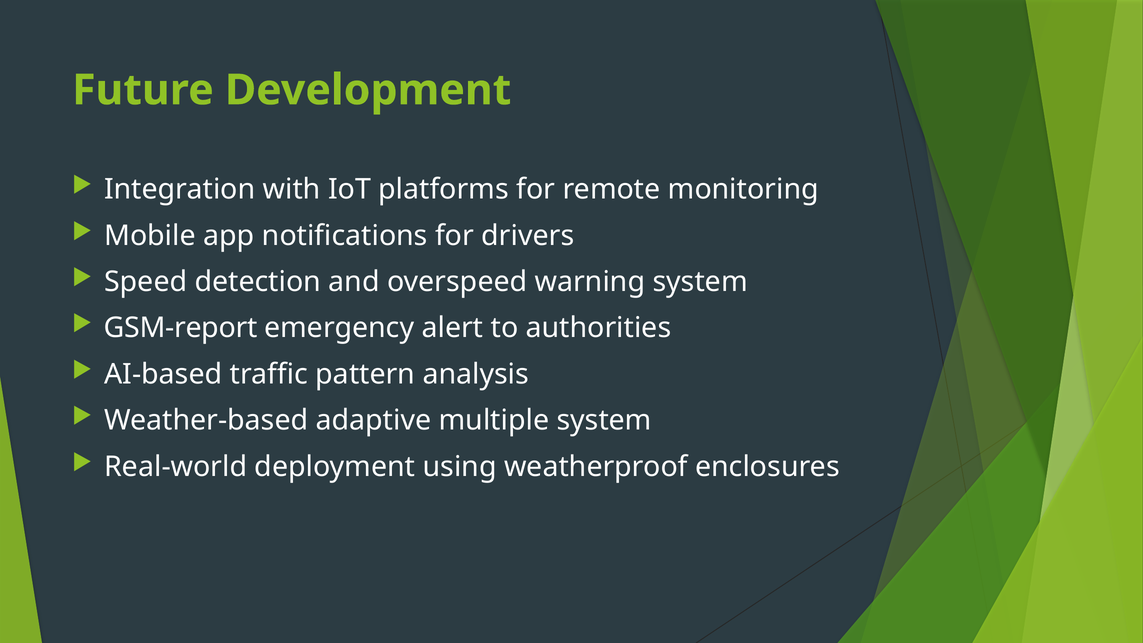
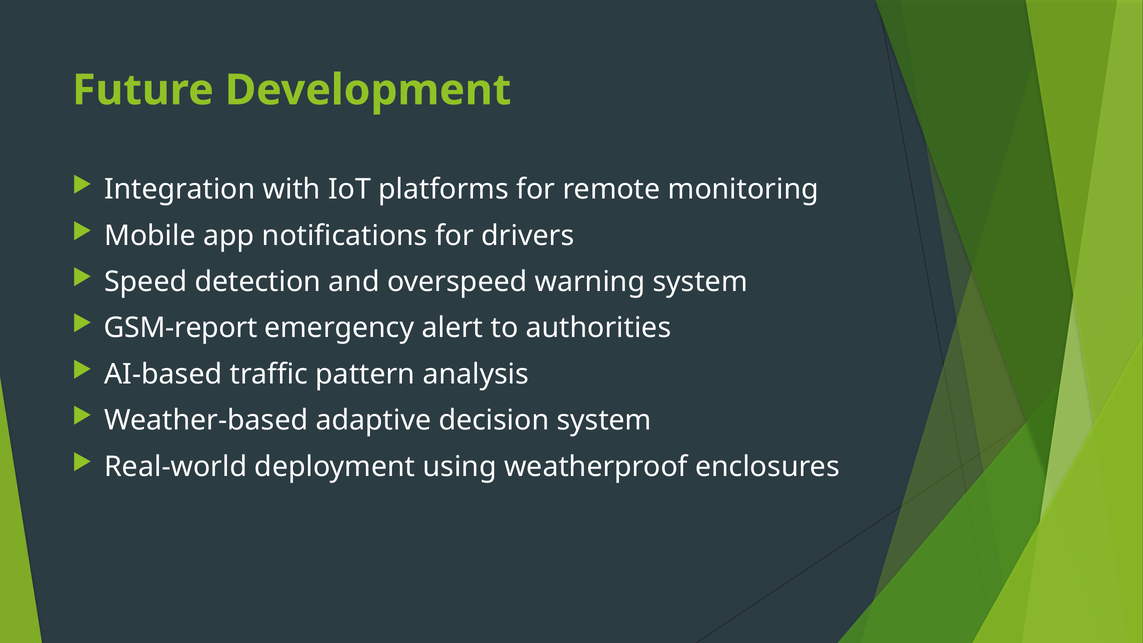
multiple: multiple -> decision
